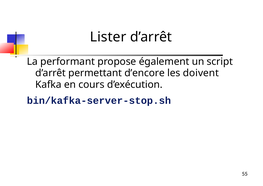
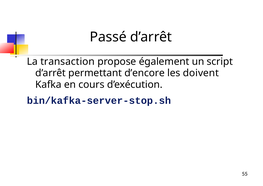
Lister: Lister -> Passé
performant: performant -> transaction
